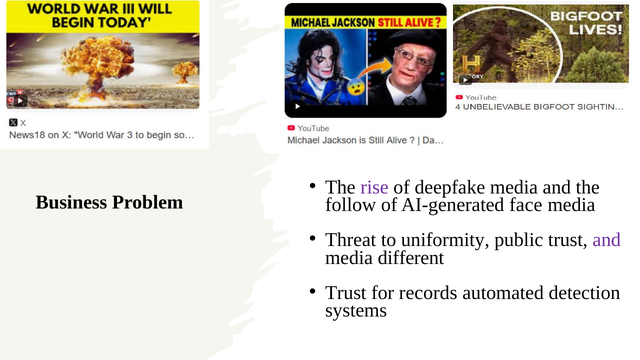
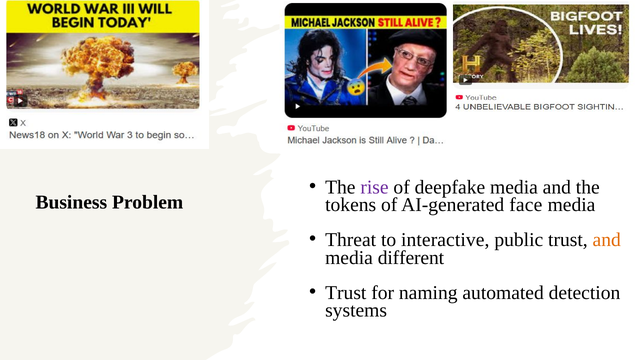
follow: follow -> tokens
uniformity: uniformity -> interactive
and at (607, 240) colour: purple -> orange
records: records -> naming
